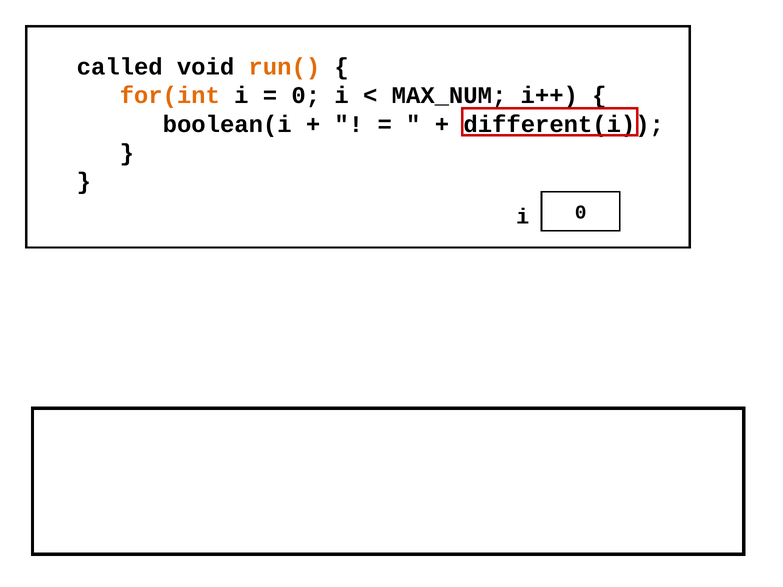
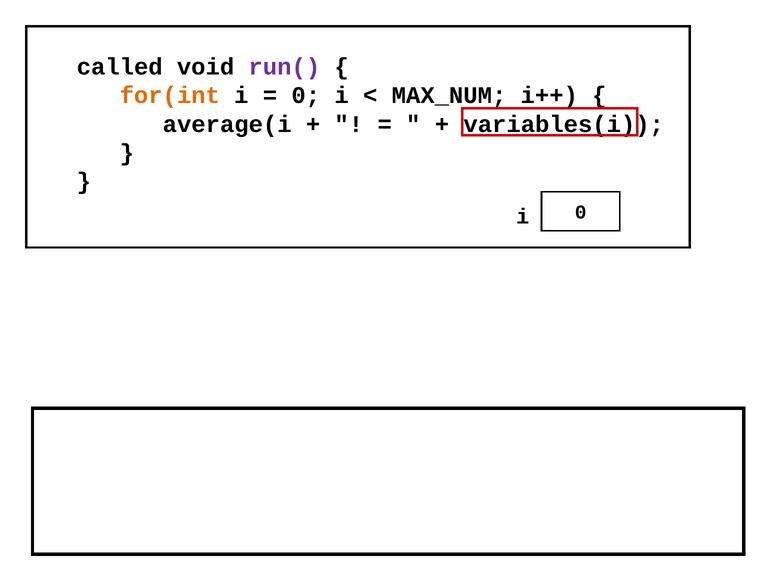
run( colour: orange -> purple
boolean(i: boolean(i -> average(i
different(i: different(i -> variables(i
